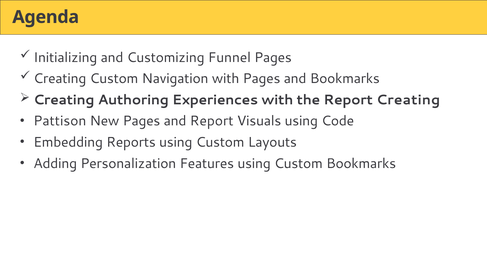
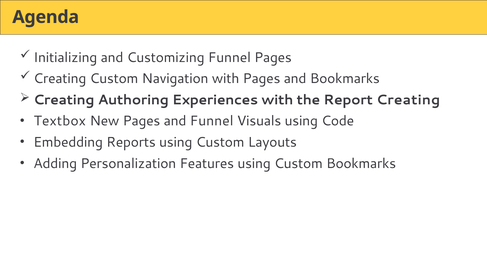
Pattison: Pattison -> Textbox
and Report: Report -> Funnel
